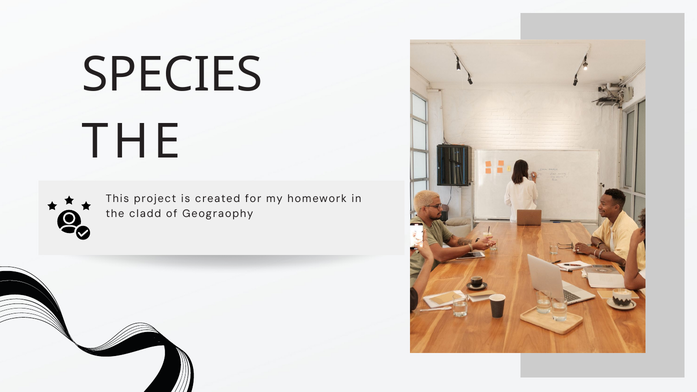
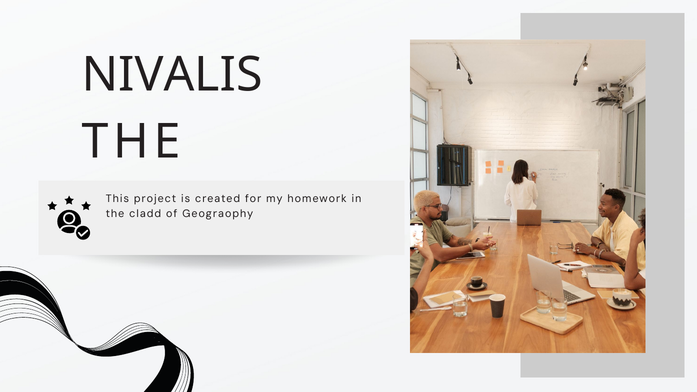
SPECIES: SPECIES -> NIVALIS
